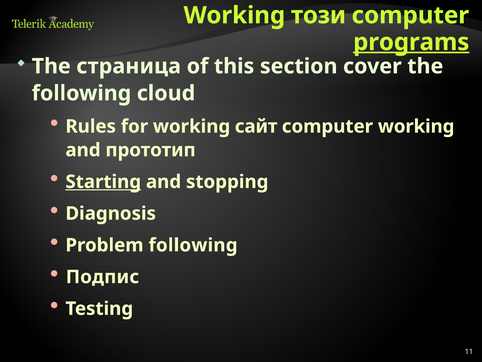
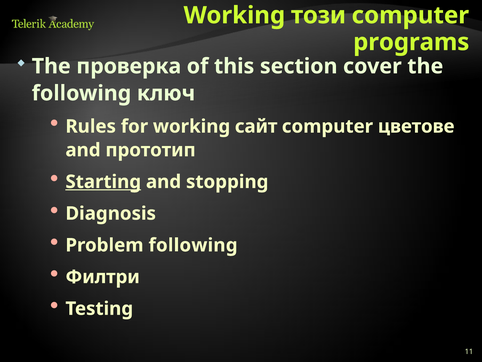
programs underline: present -> none
страница: страница -> проверка
cloud: cloud -> ключ
computer working: working -> цветове
Подпис: Подпис -> Филтри
